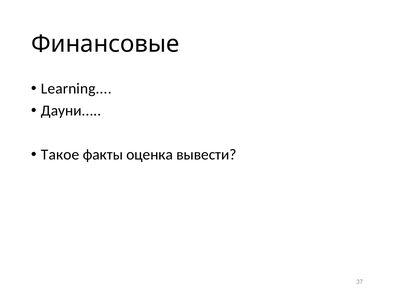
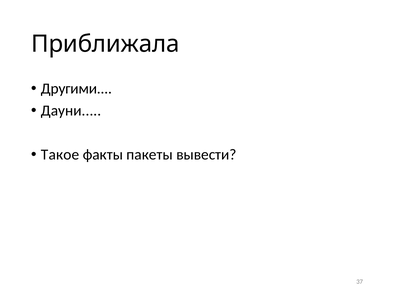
Финансовые: Финансовые -> Приближала
Learning: Learning -> Другими
оценка: оценка -> пакеты
